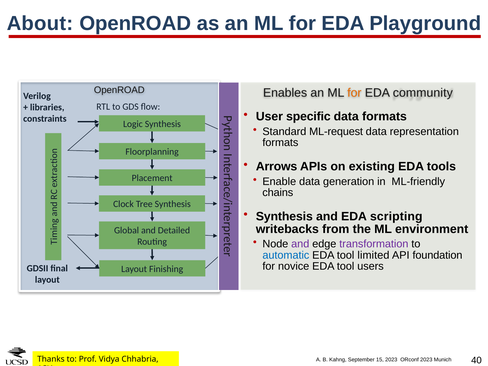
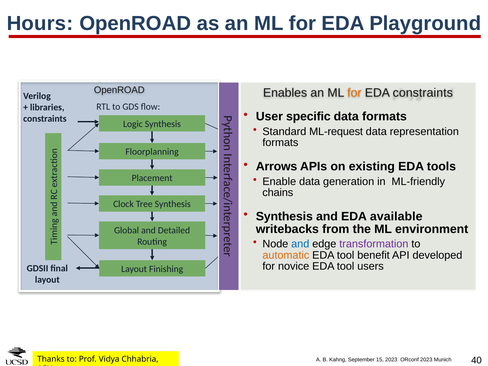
About: About -> Hours
EDA community: community -> constraints
scripting: scripting -> available
and at (300, 244) colour: purple -> blue
automatic colour: blue -> orange
limited: limited -> benefit
foundation: foundation -> developed
